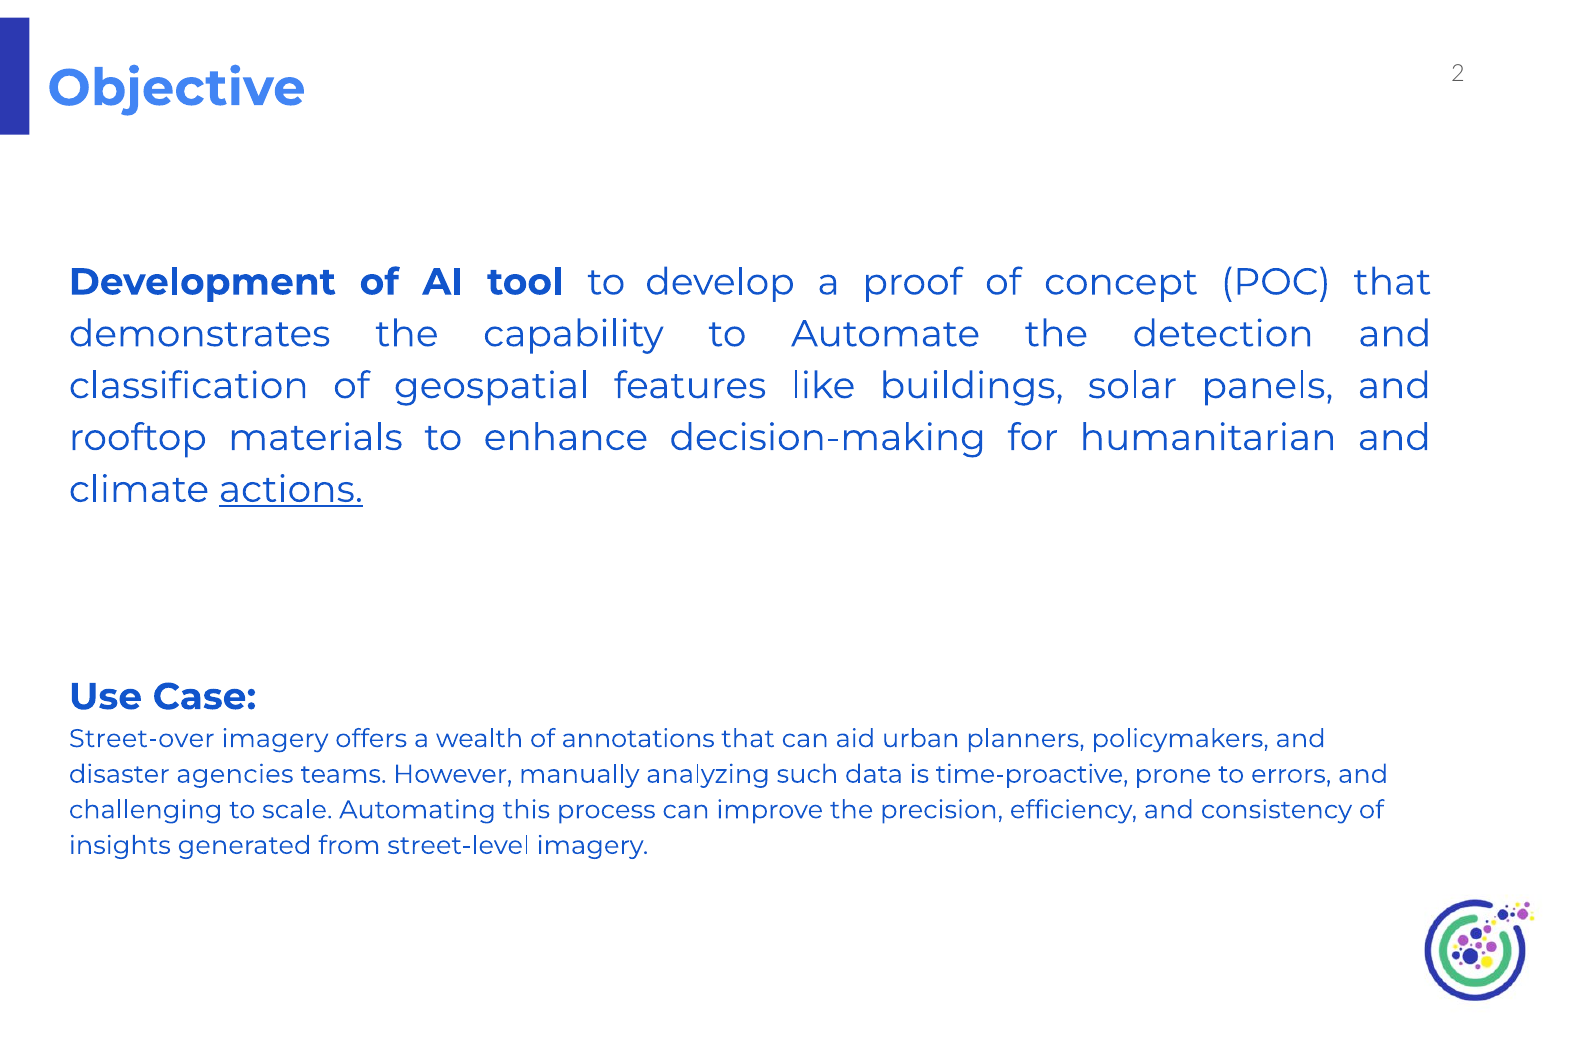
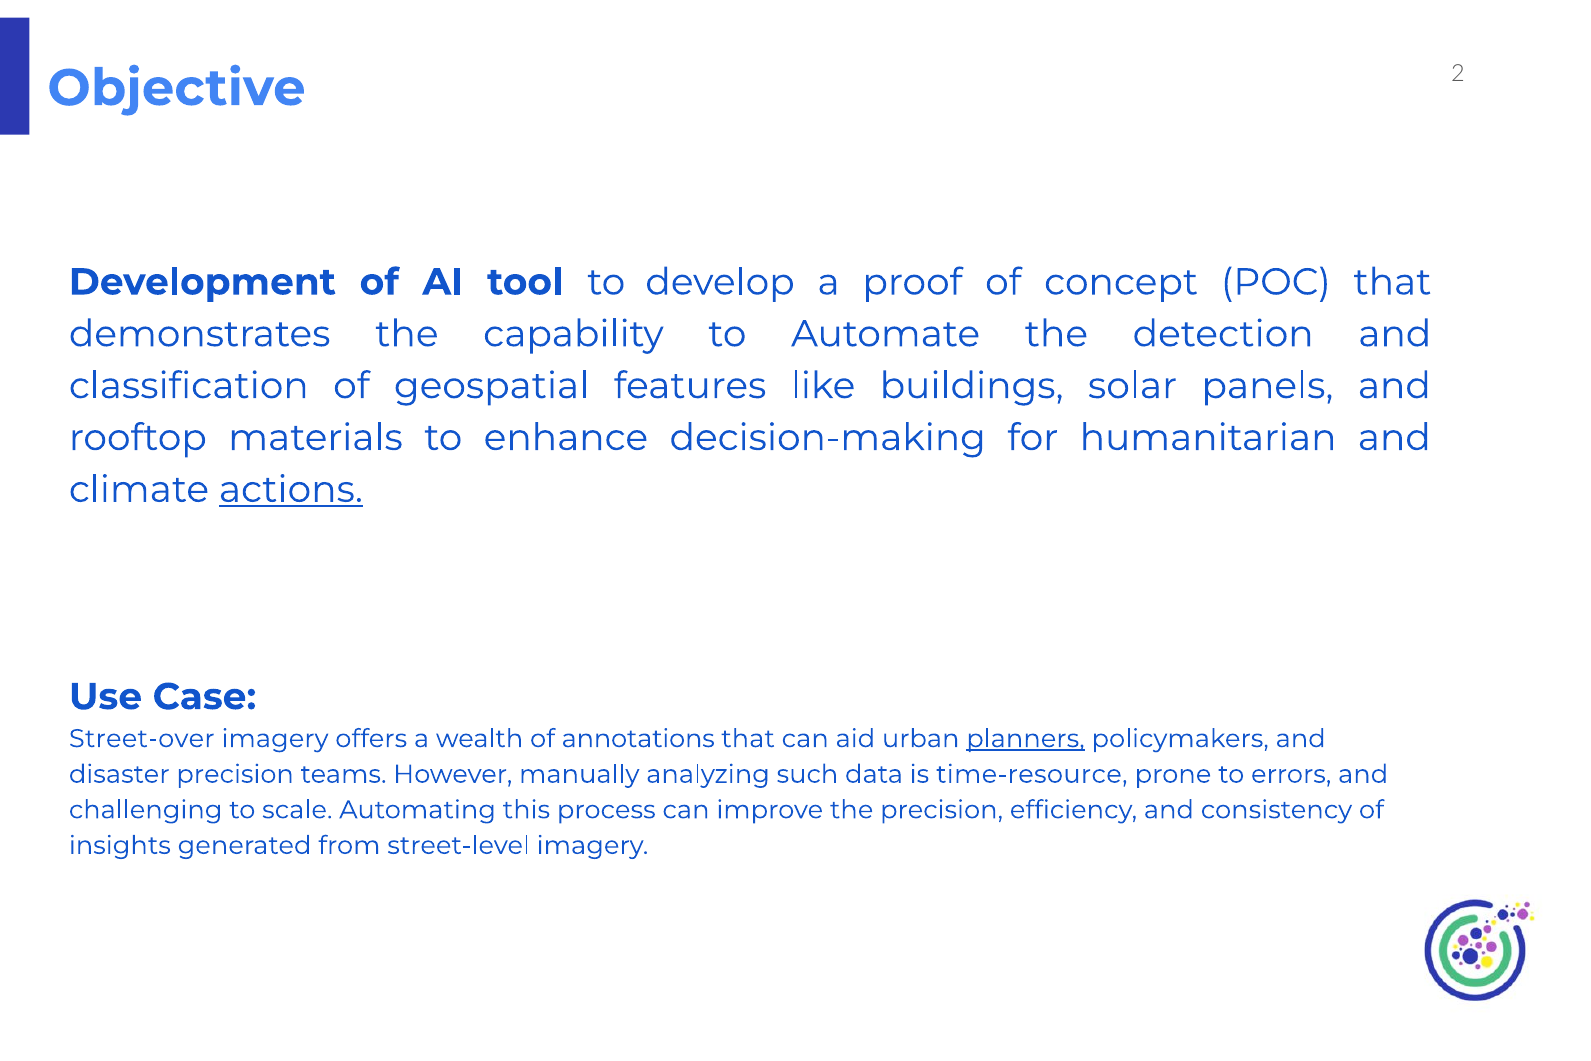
planners underline: none -> present
disaster agencies: agencies -> precision
time-proactive: time-proactive -> time-resource
